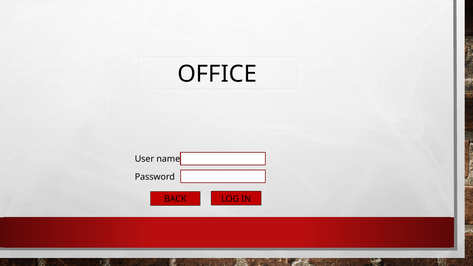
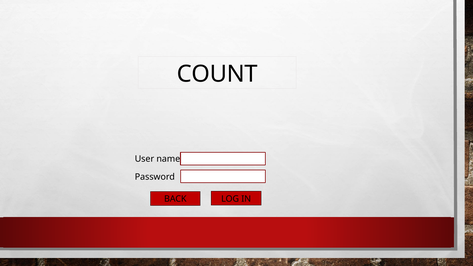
OFFICE: OFFICE -> COUNT
